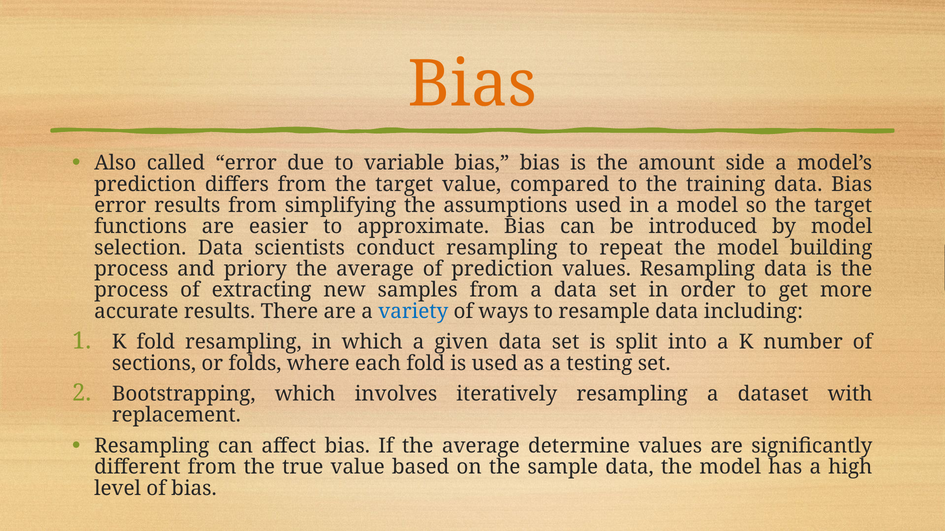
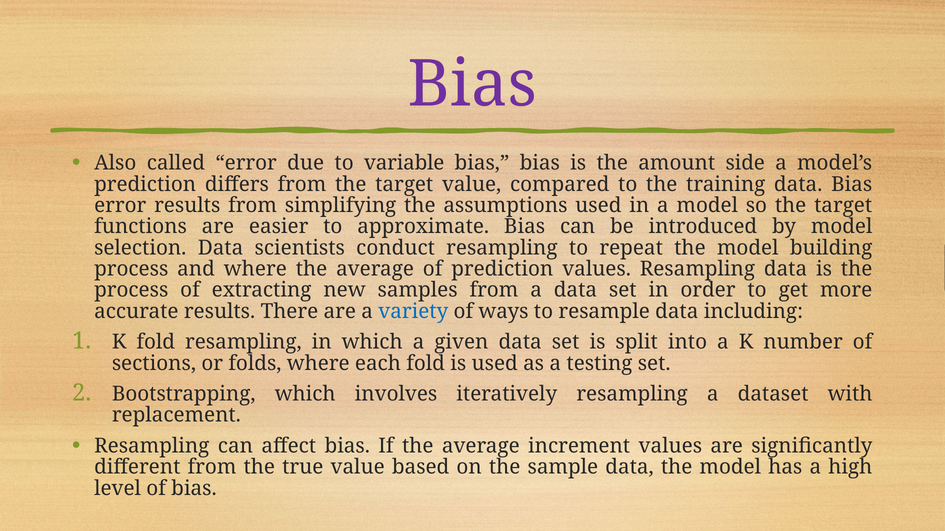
Bias at (472, 84) colour: orange -> purple
and priory: priory -> where
determine: determine -> increment
